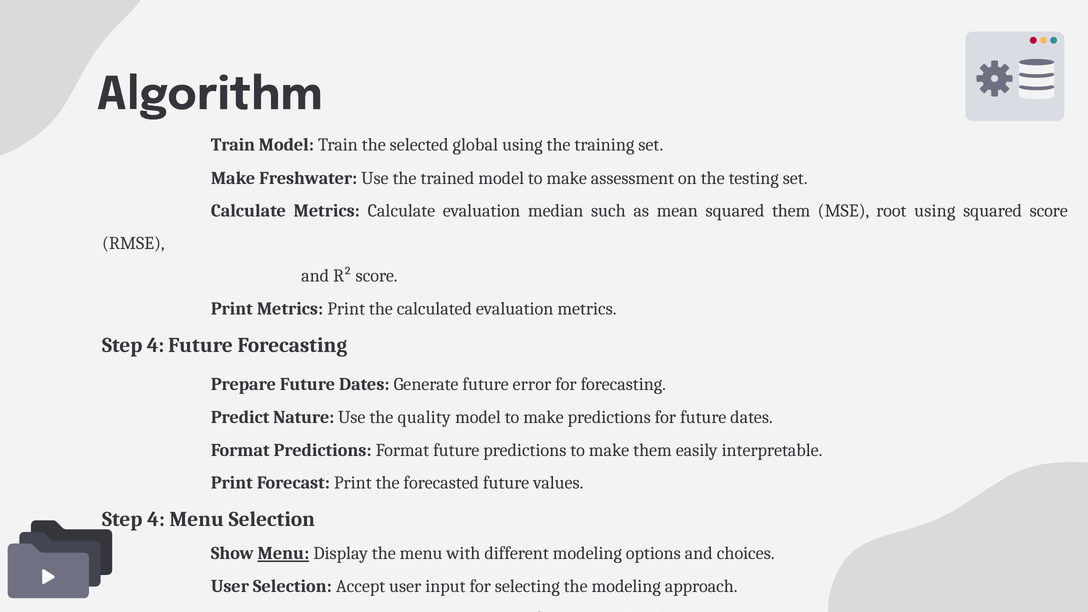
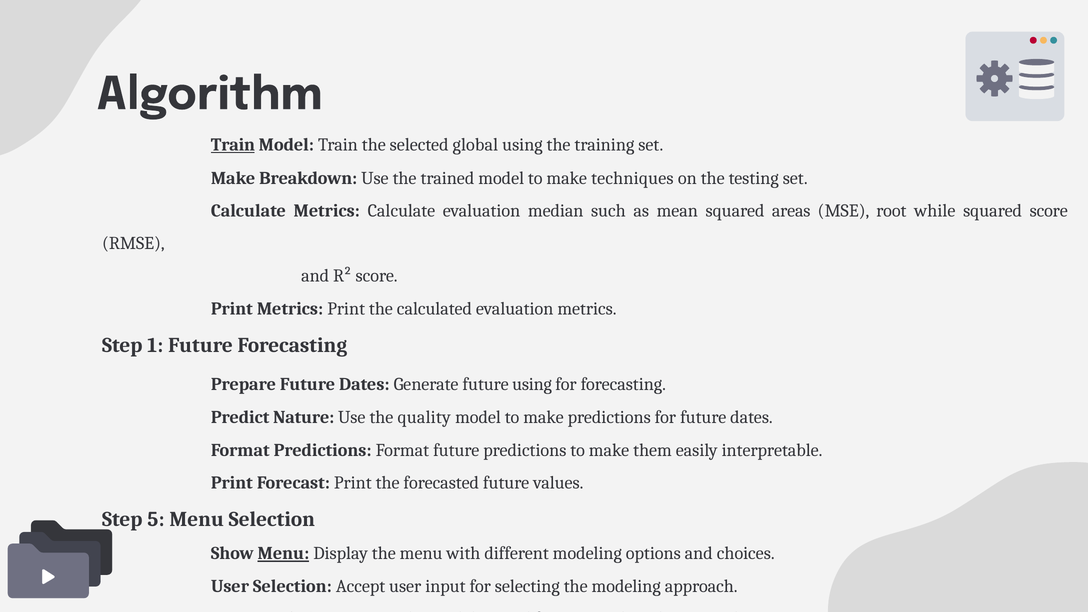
Train at (233, 145) underline: none -> present
Freshwater: Freshwater -> Breakdown
assessment: assessment -> techniques
squared them: them -> areas
root using: using -> while
4 at (155, 345): 4 -> 1
future error: error -> using
4 at (156, 519): 4 -> 5
